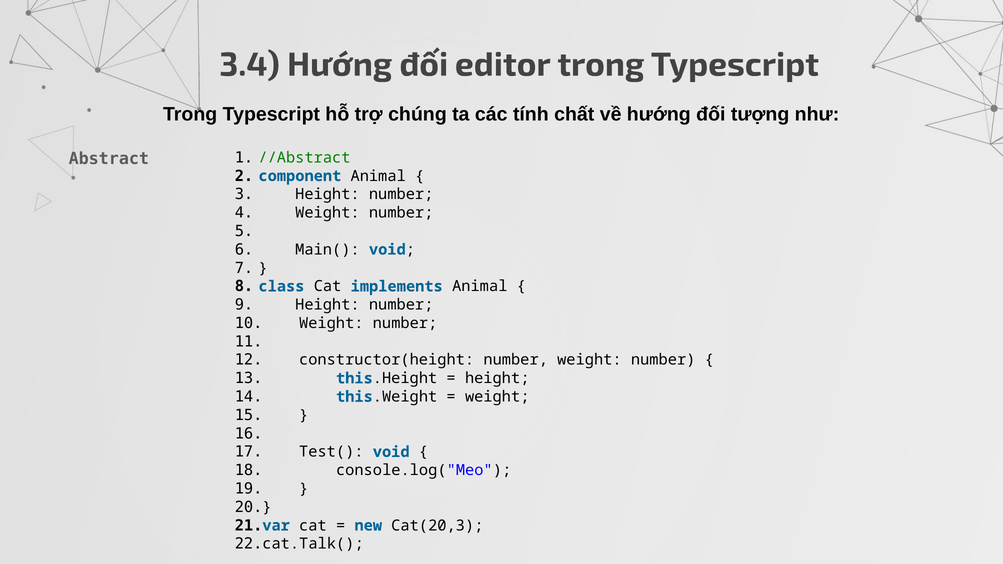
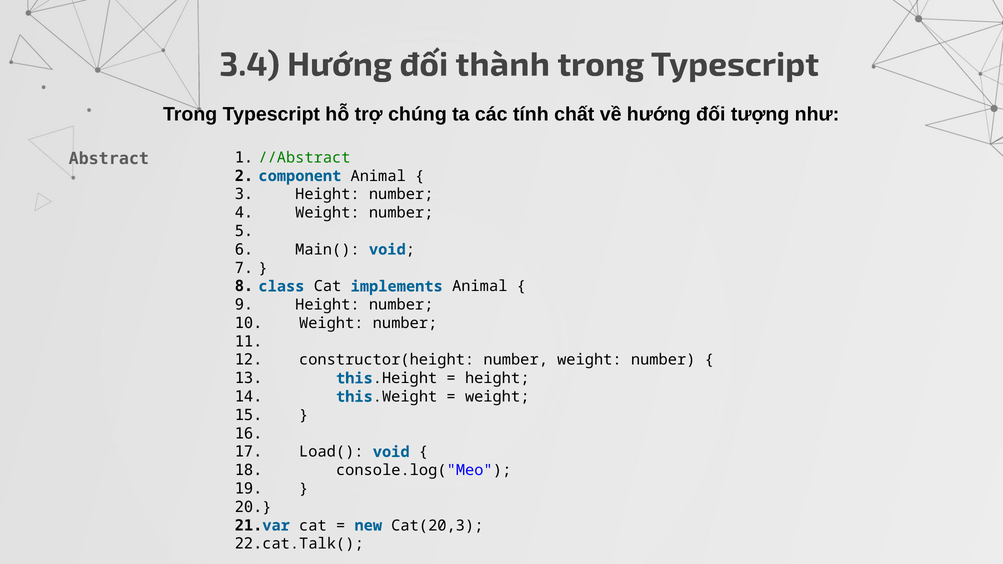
editor: editor -> thành
Test(: Test( -> Load(
